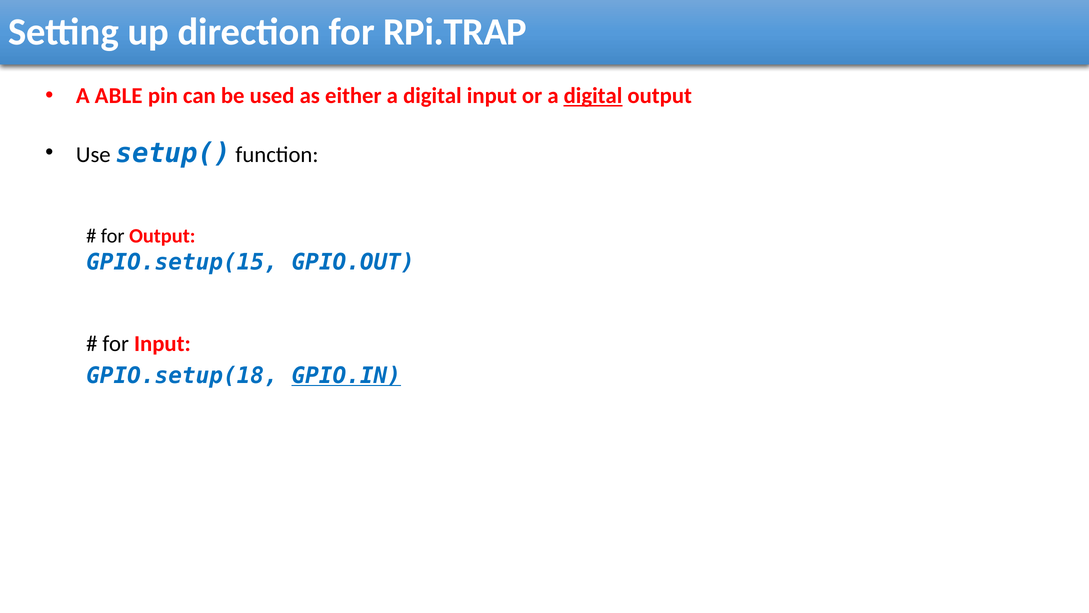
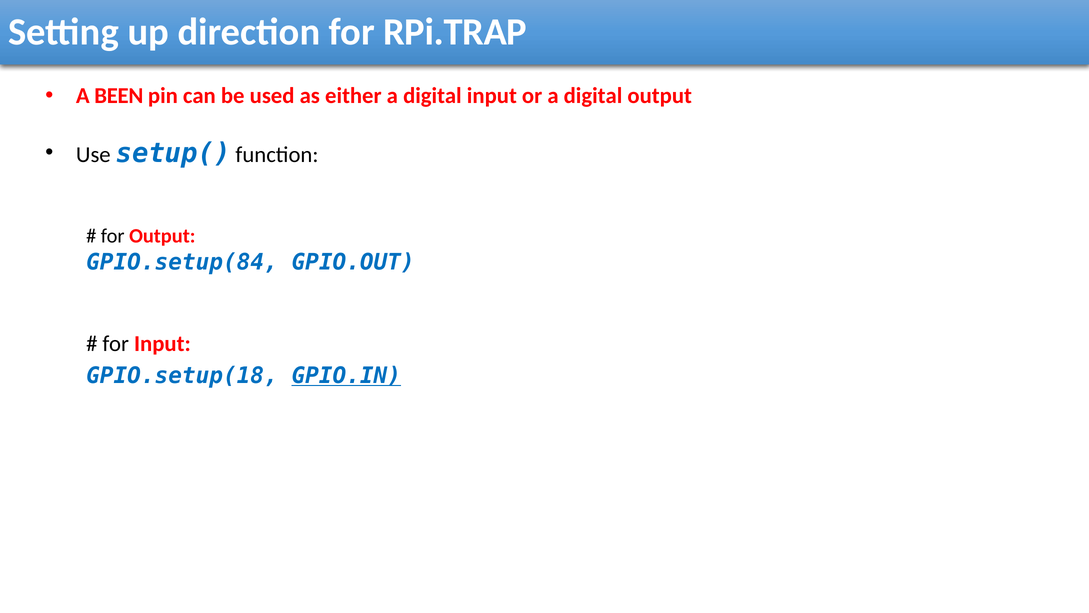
ABLE: ABLE -> BEEN
digital at (593, 96) underline: present -> none
GPIO.setup(15: GPIO.setup(15 -> GPIO.setup(84
